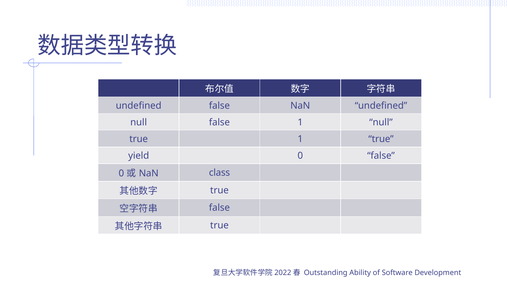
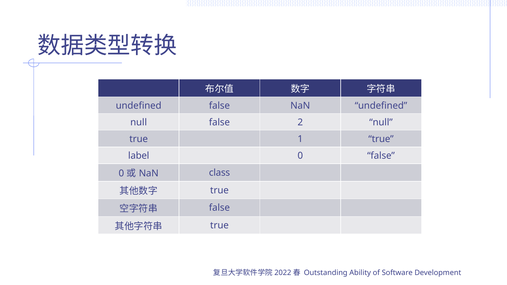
false 1: 1 -> 2
yield: yield -> label
